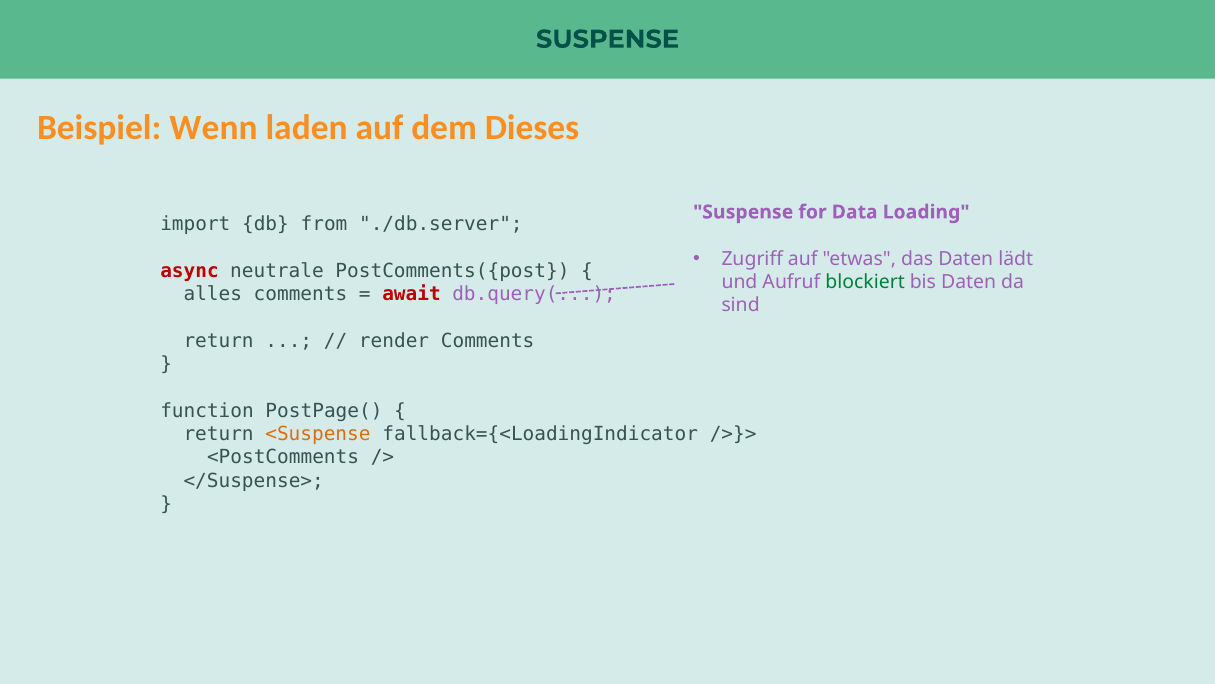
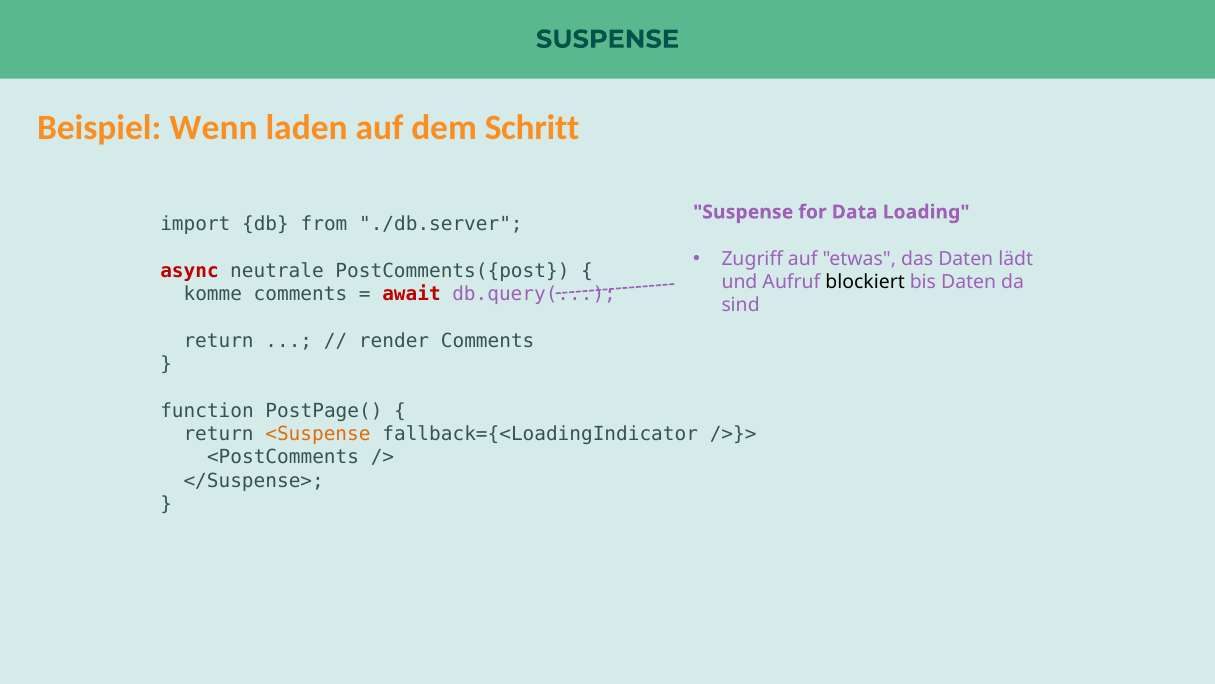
Dieses: Dieses -> Schritt
blockiert colour: green -> black
alles: alles -> komme
